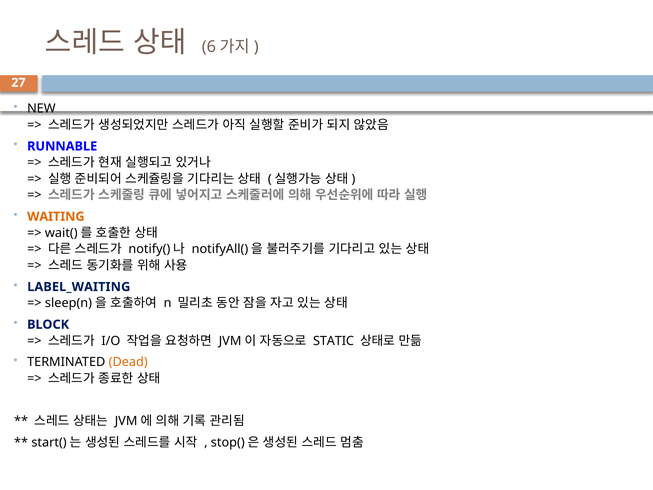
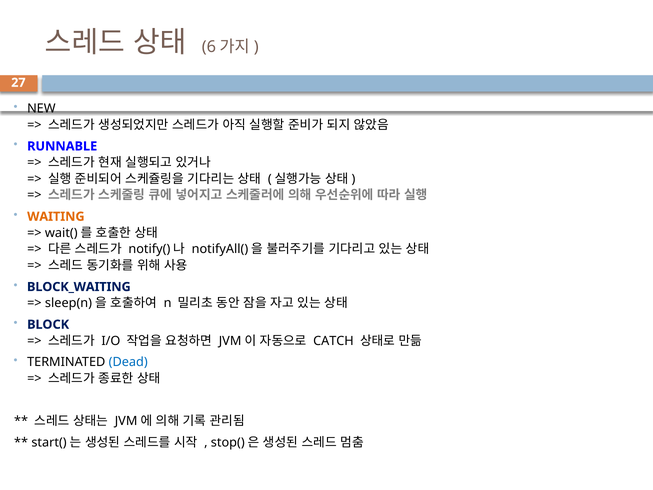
LABEL_WAITING: LABEL_WAITING -> BLOCK_WAITING
STATIC: STATIC -> CATCH
Dead colour: orange -> blue
